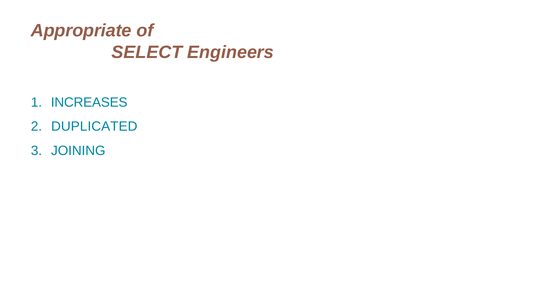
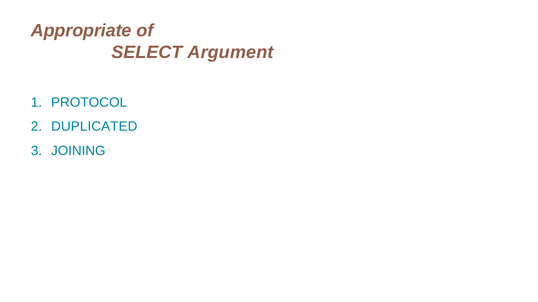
Engineers: Engineers -> Argument
INCREASES: INCREASES -> PROTOCOL
